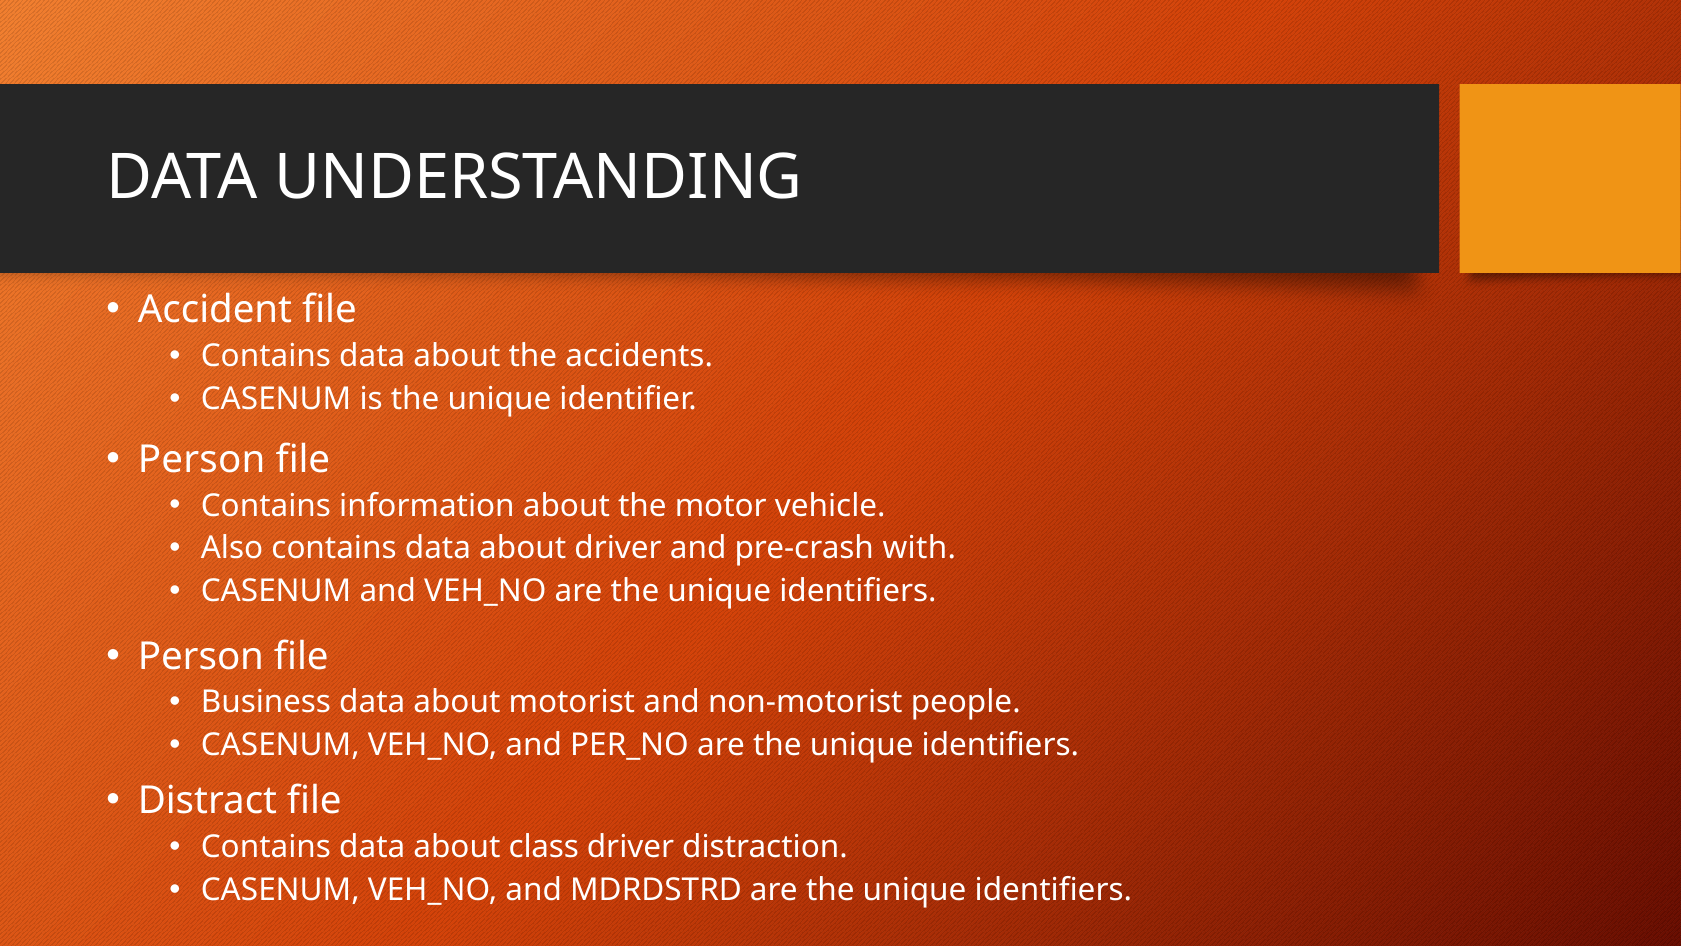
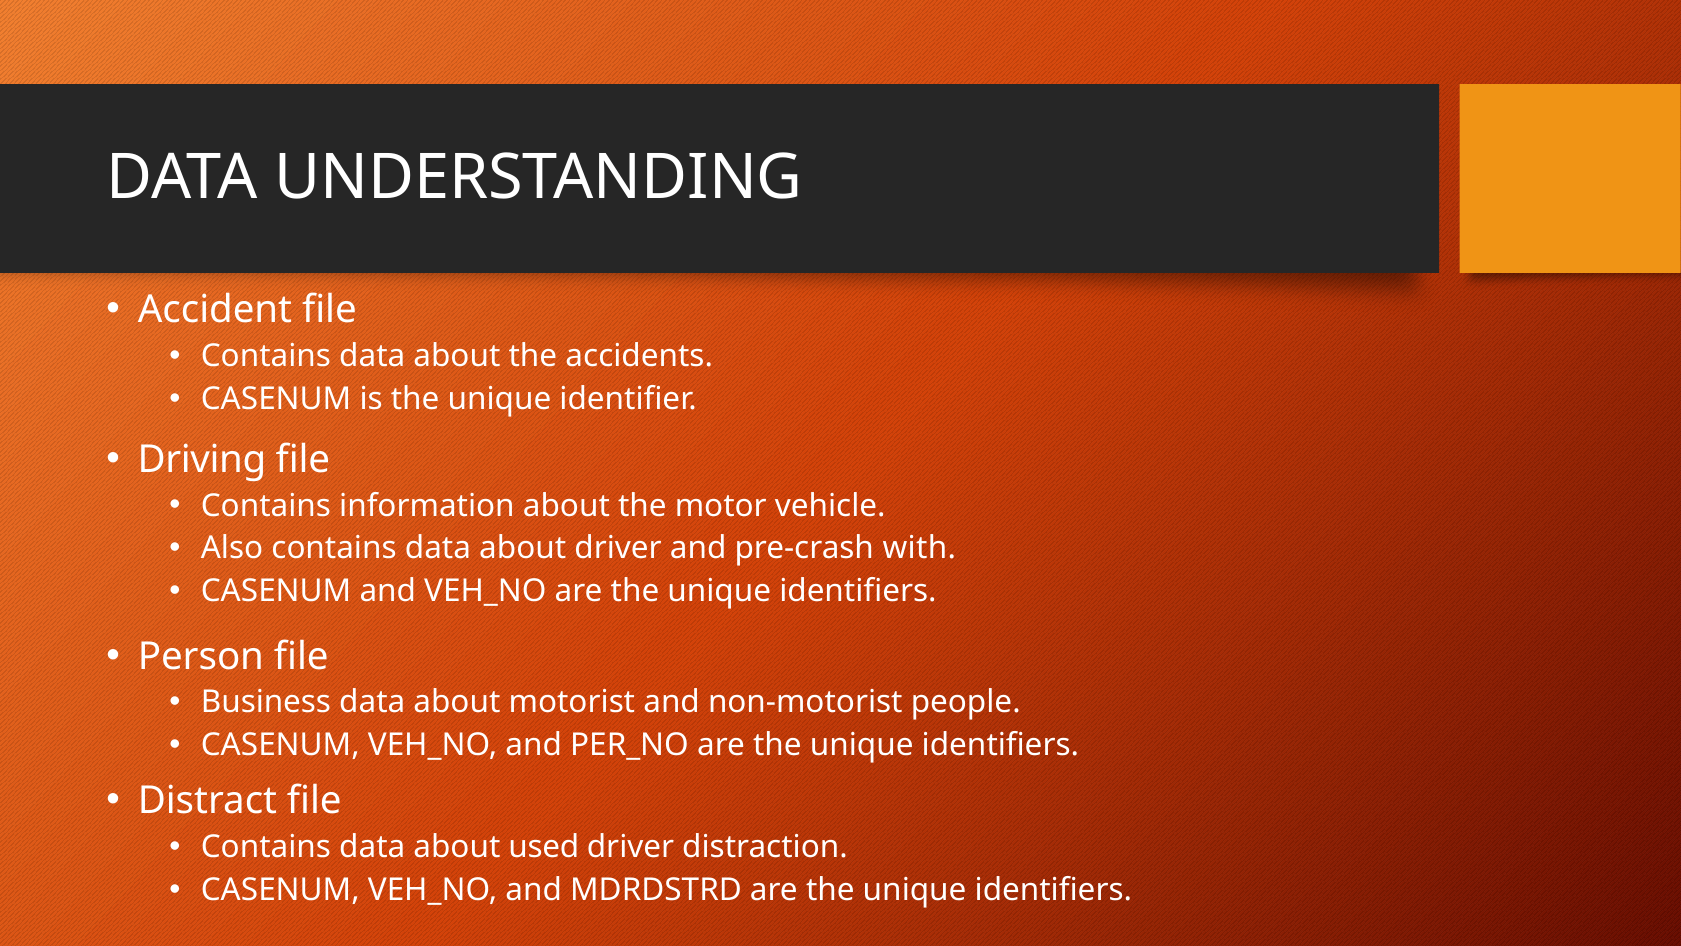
Person at (202, 460): Person -> Driving
class: class -> used
